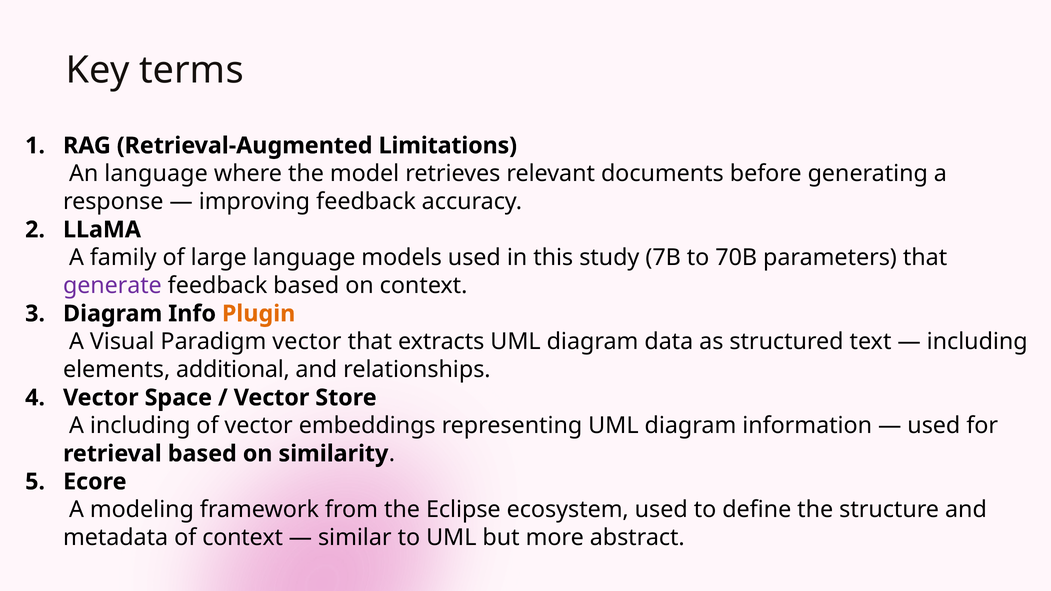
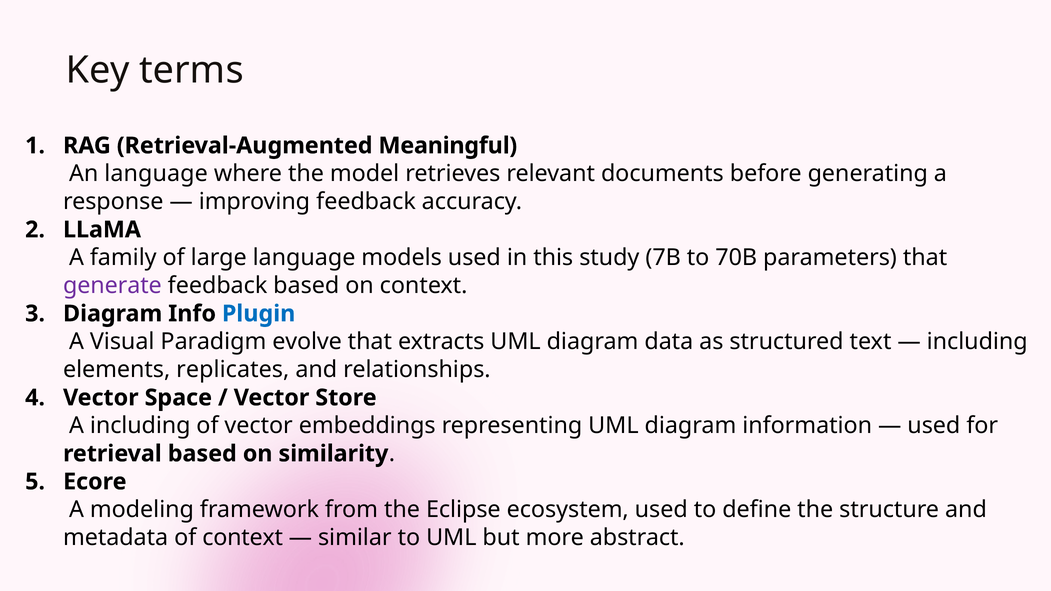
Limitations: Limitations -> Meaningful
Plugin colour: orange -> blue
Paradigm vector: vector -> evolve
additional: additional -> replicates
